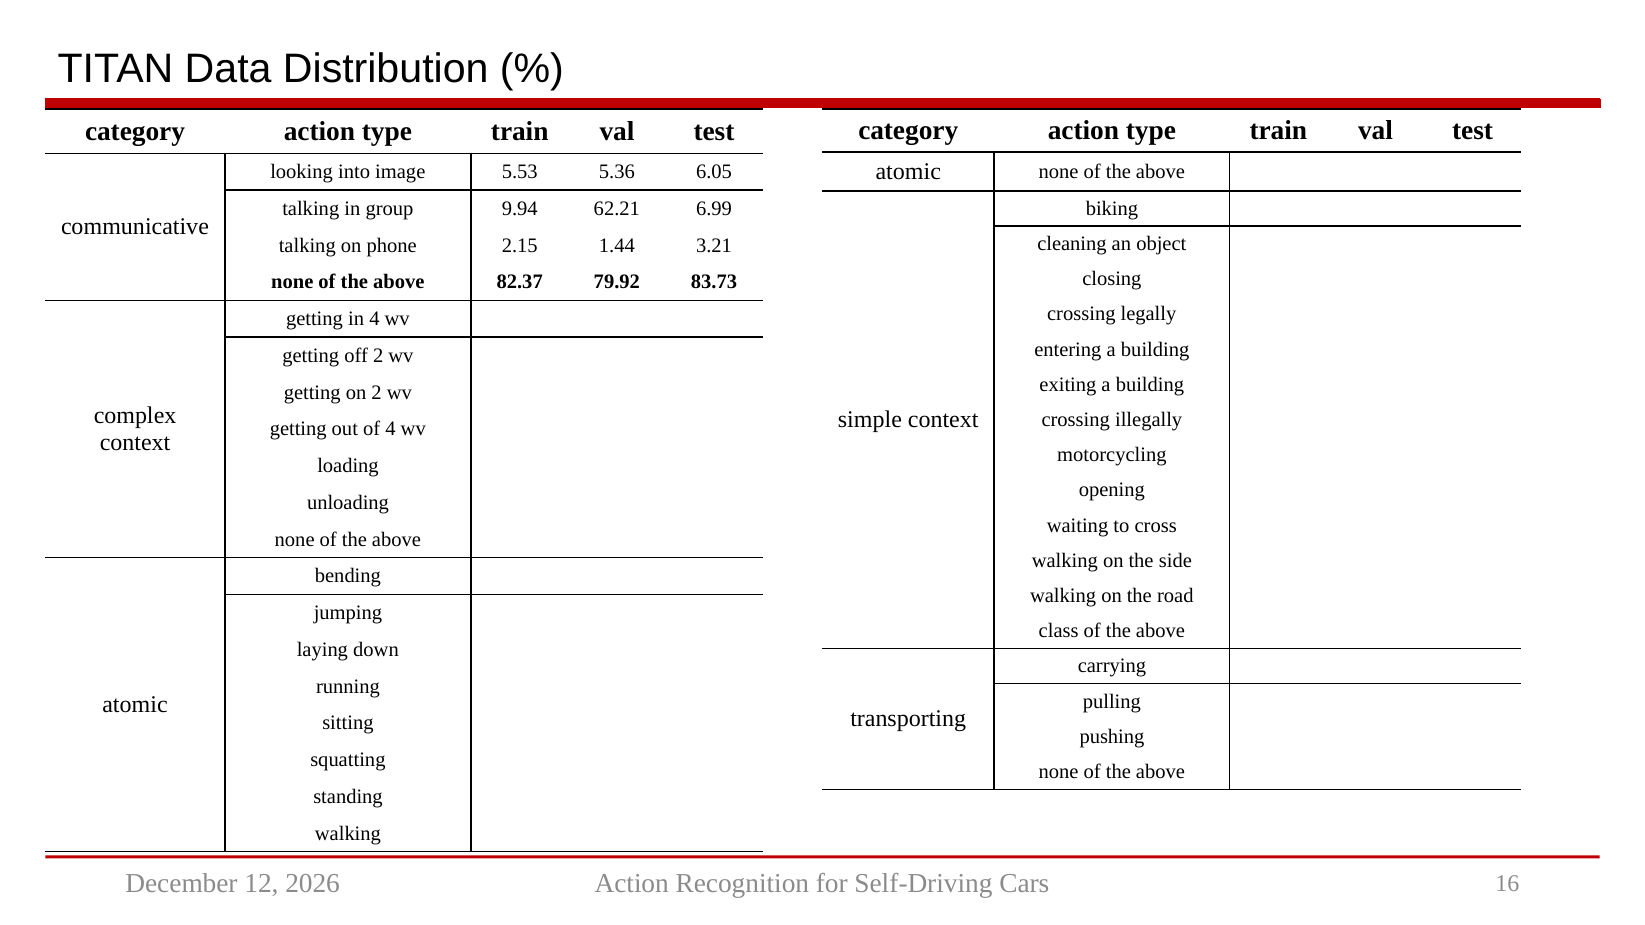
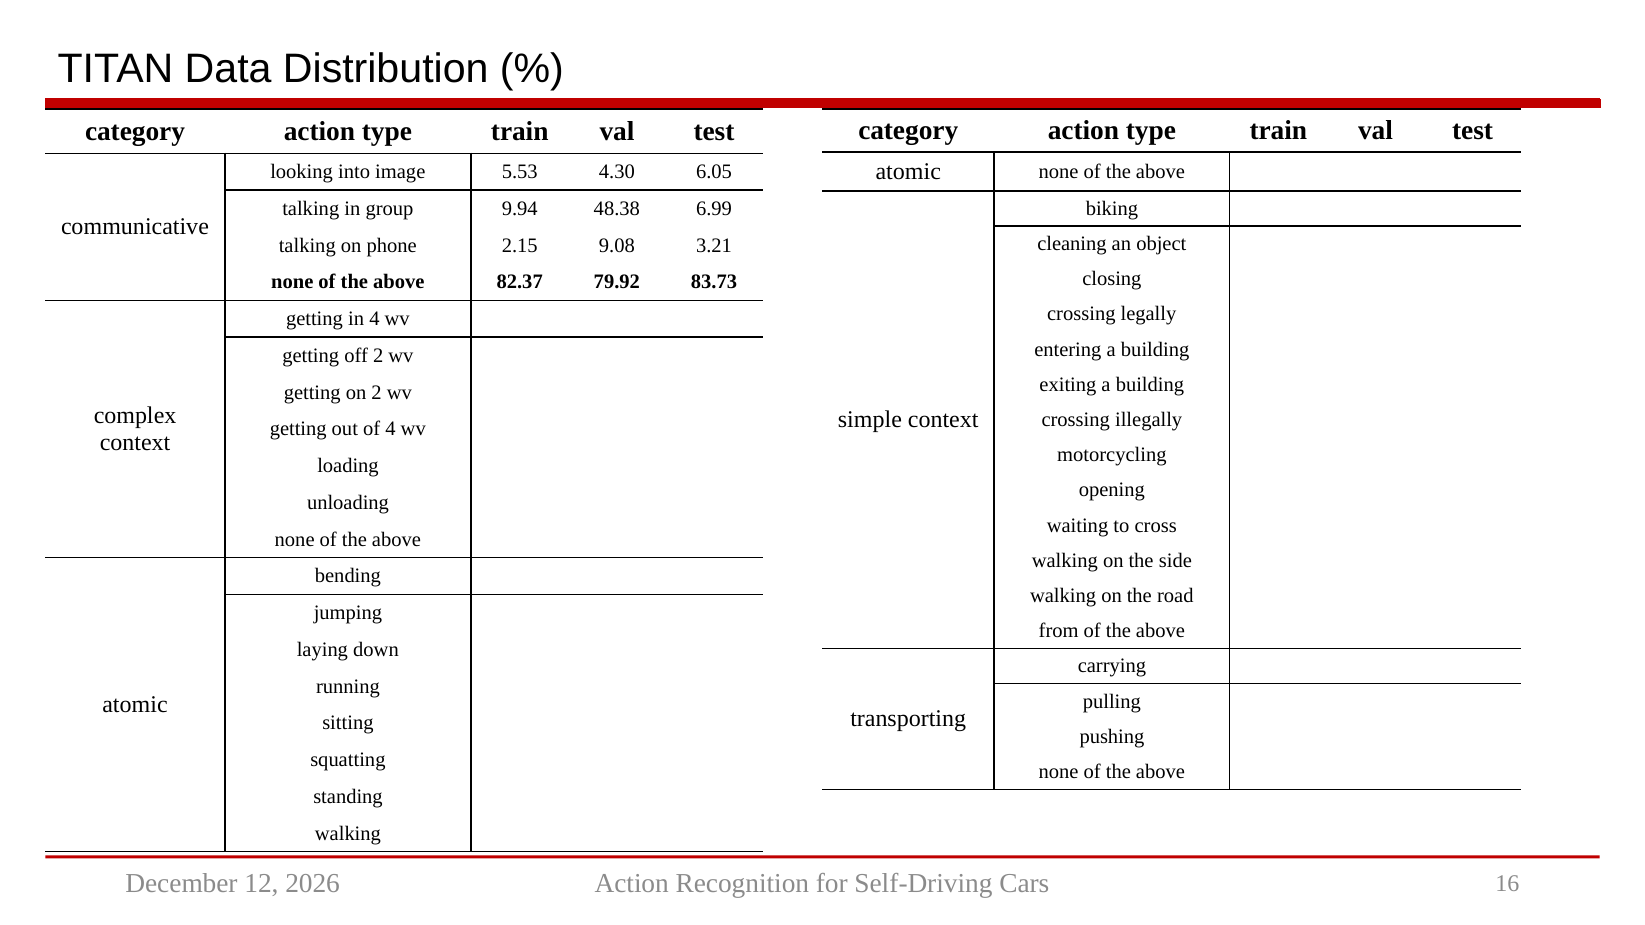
5.36: 5.36 -> 4.30
62.21: 62.21 -> 48.38
1.44: 1.44 -> 9.08
class: class -> from
